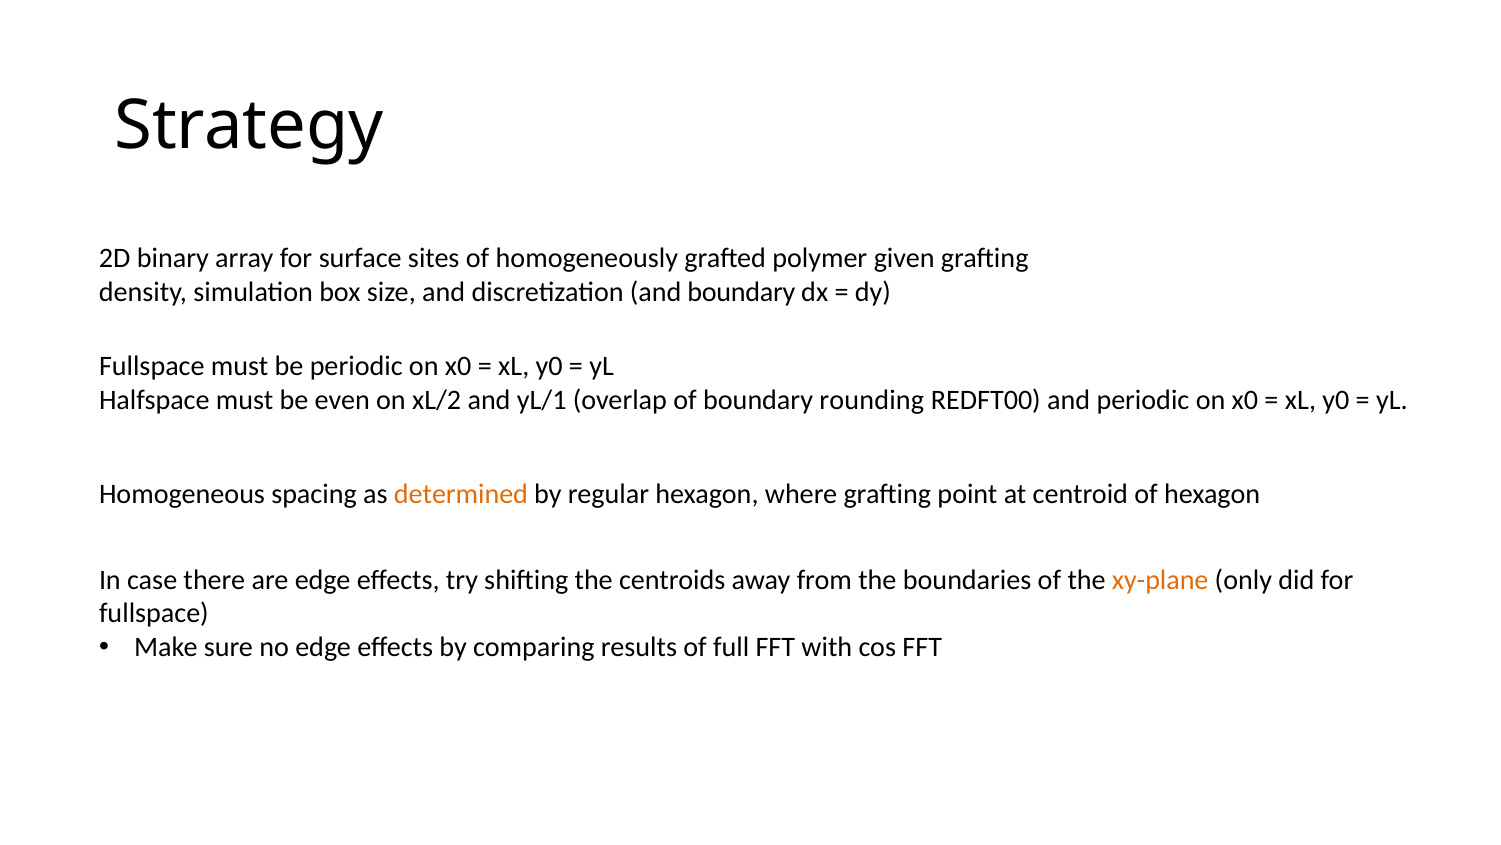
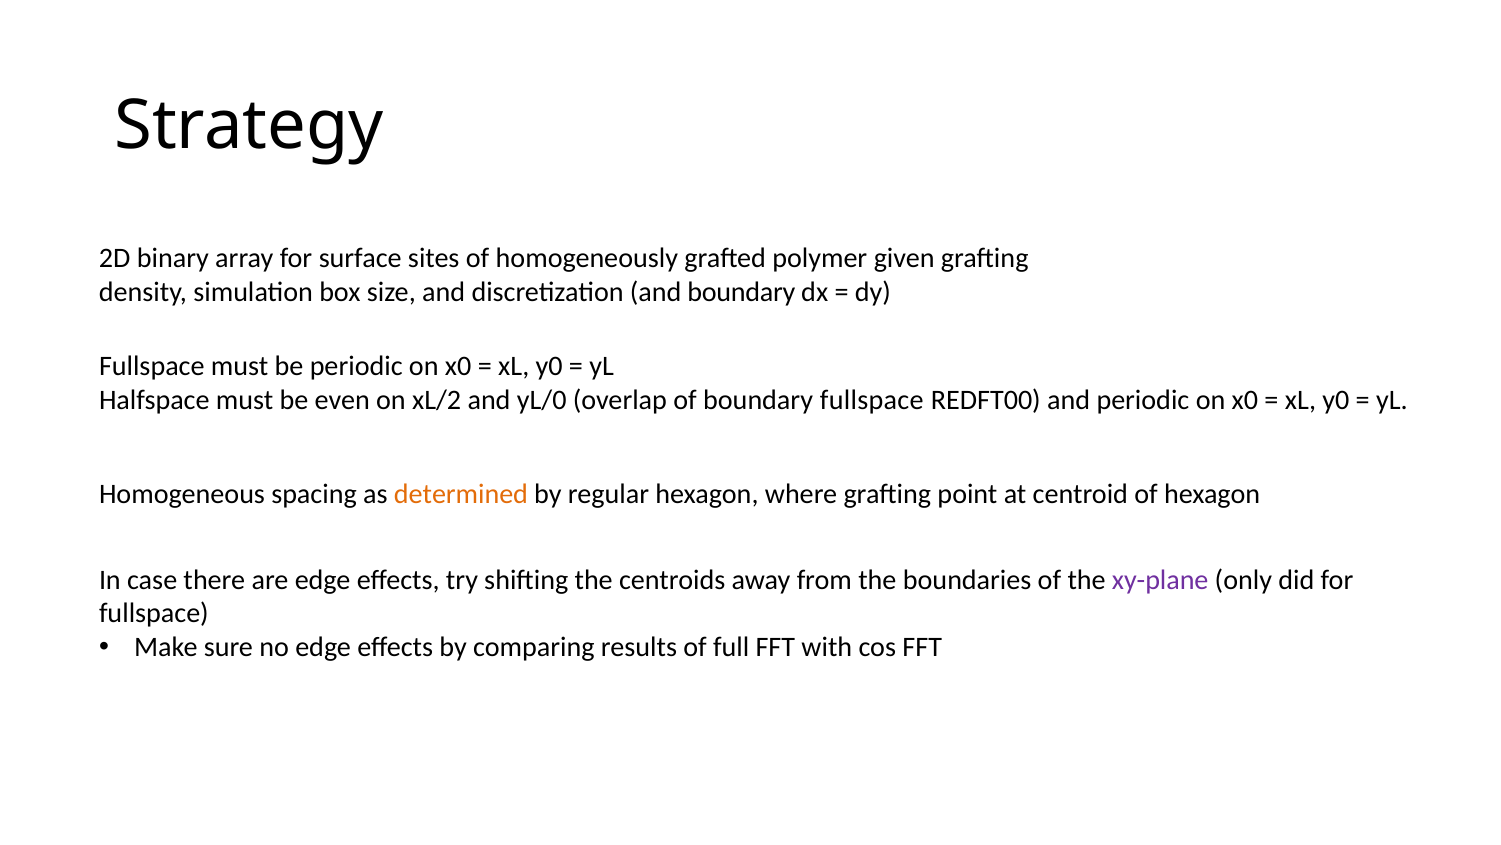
yL/1: yL/1 -> yL/0
boundary rounding: rounding -> fullspace
xy-plane colour: orange -> purple
